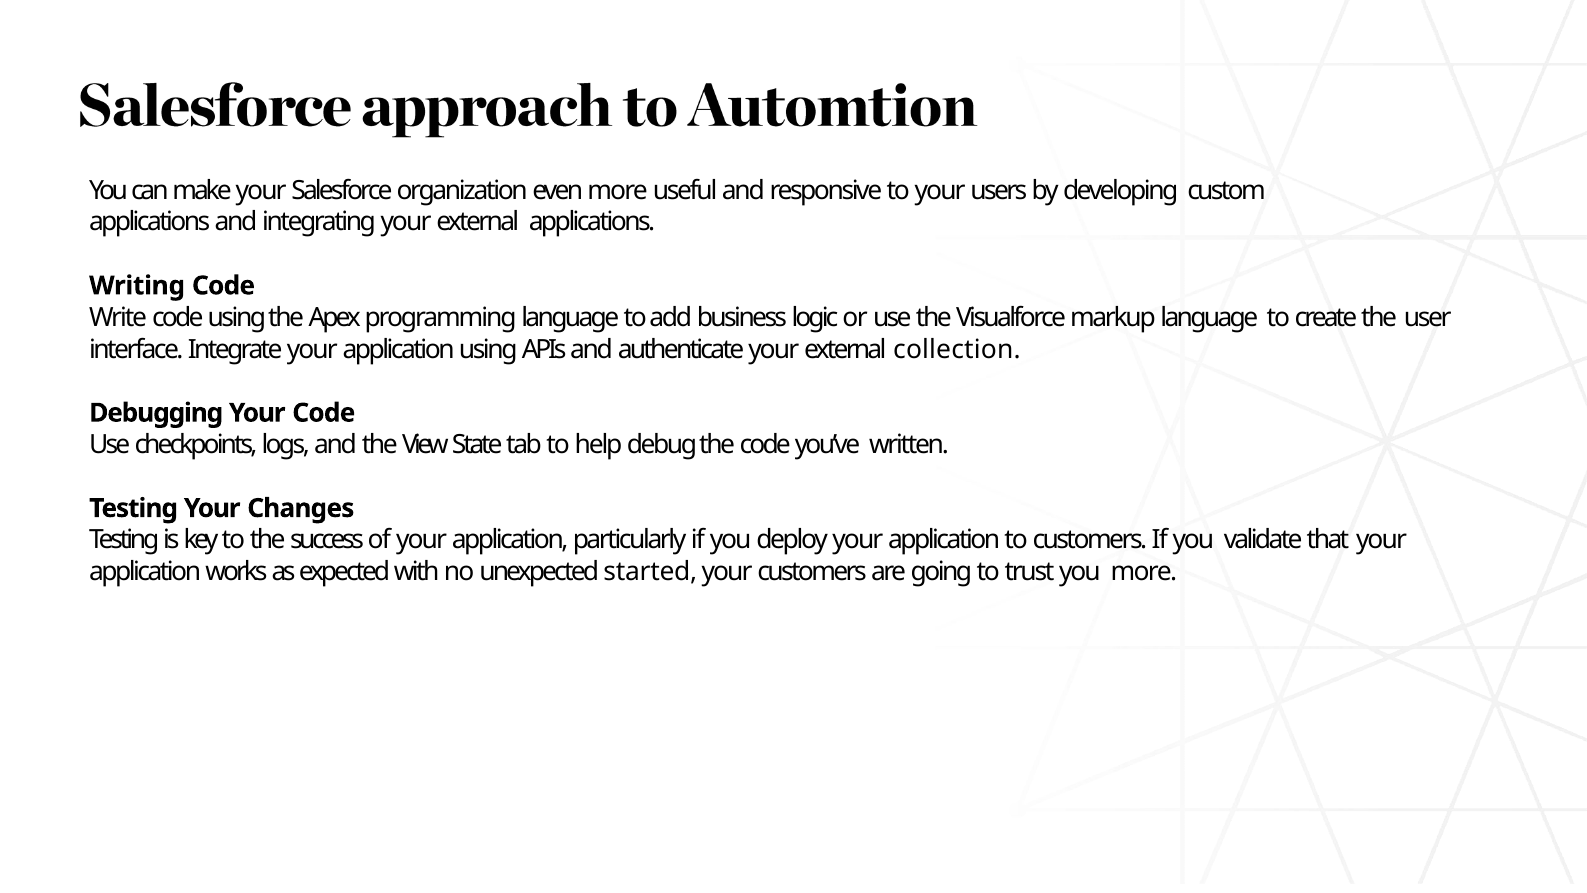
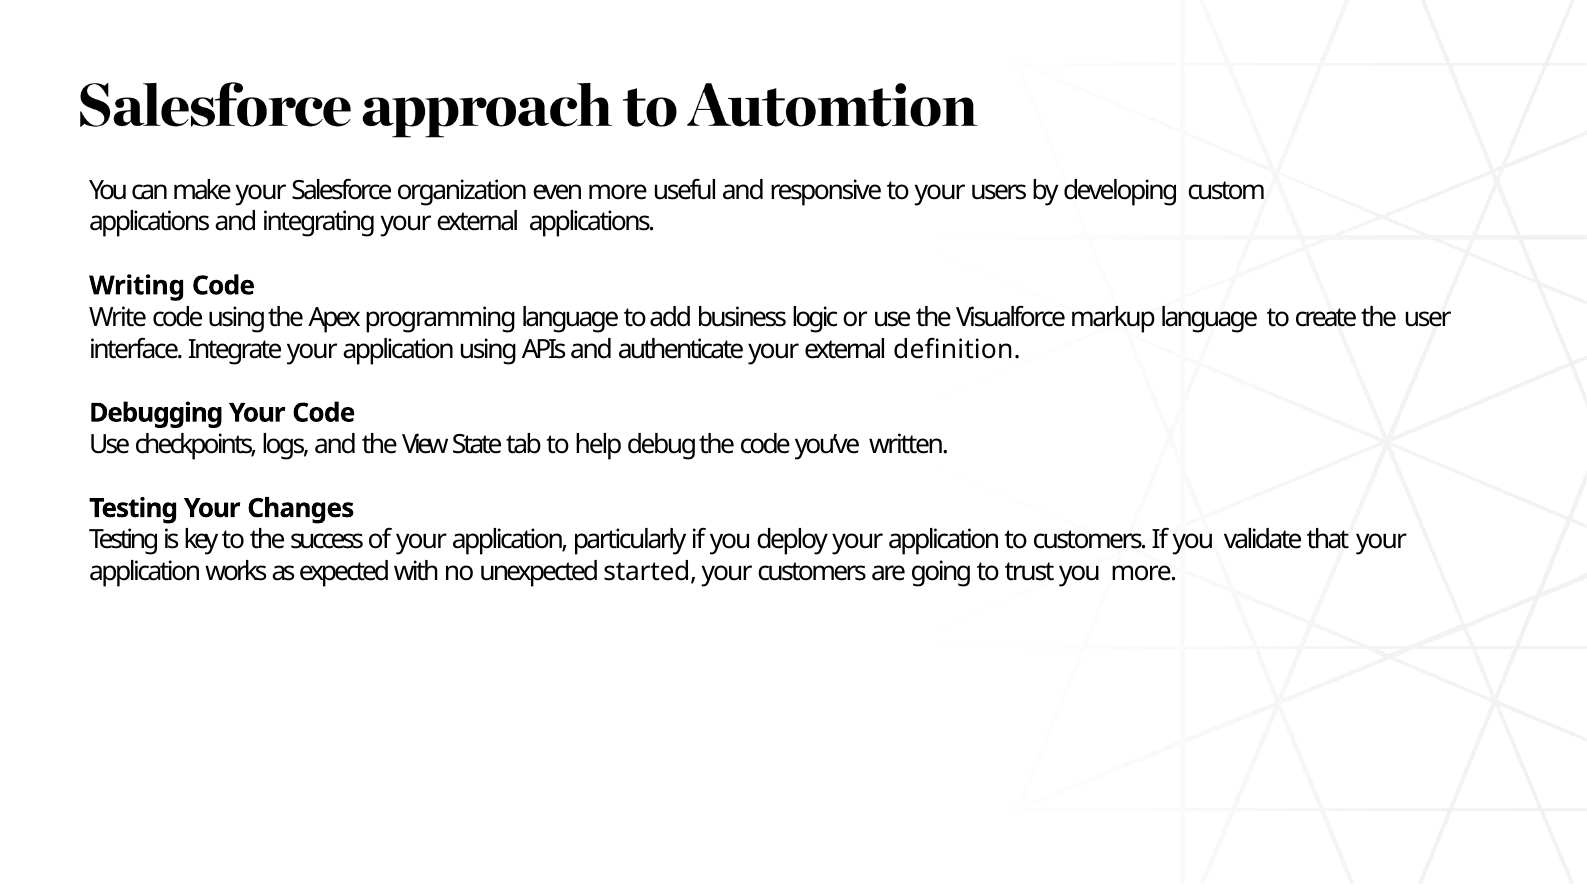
collection: collection -> definition
